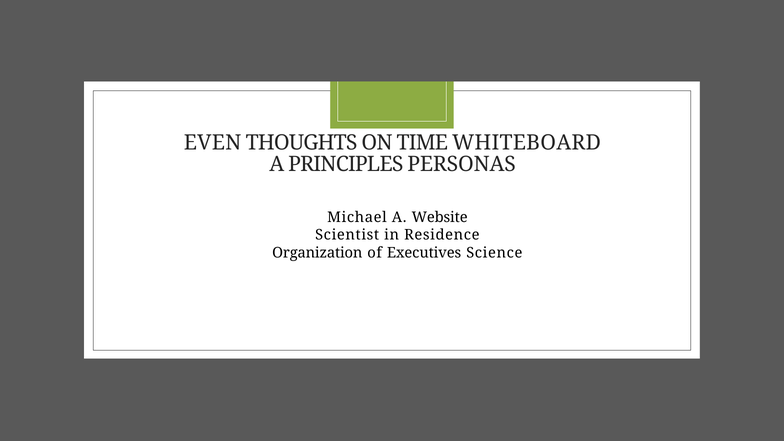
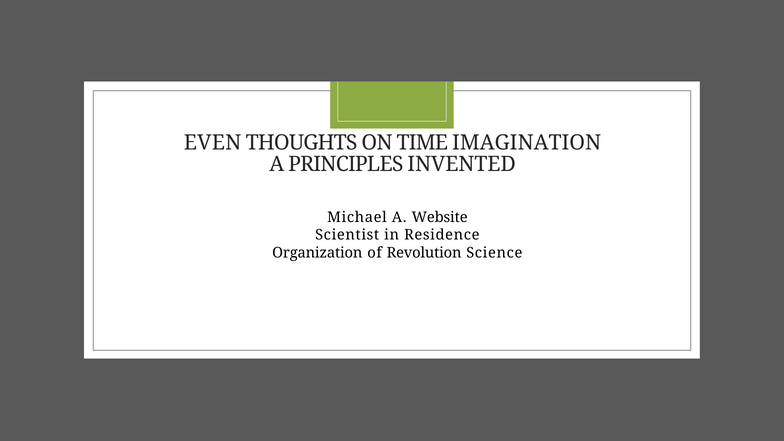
WHITEBOARD: WHITEBOARD -> IMAGINATION
PERSONAS: PERSONAS -> INVENTED
Executives: Executives -> Revolution
